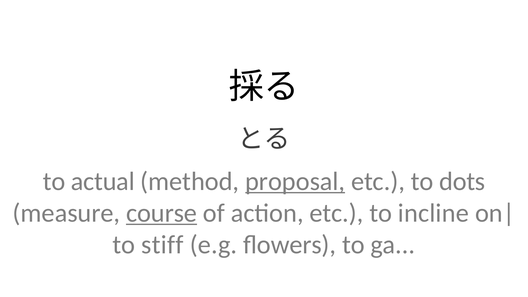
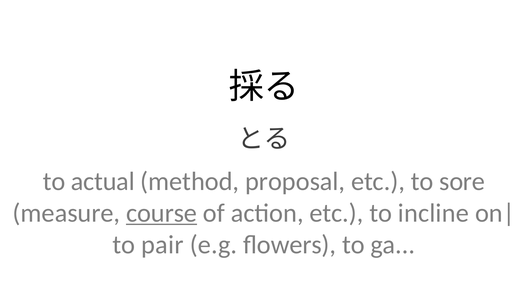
proposal underline: present -> none
dots: dots -> sore
stiff: stiff -> pair
